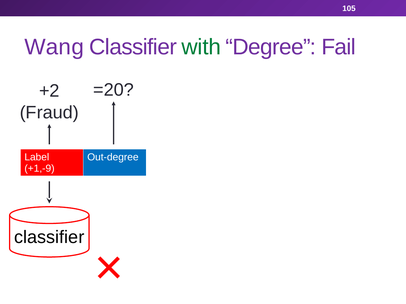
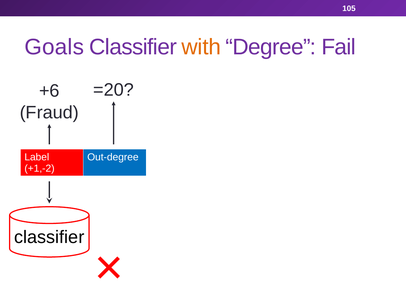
Wang: Wang -> Goals
with colour: green -> orange
+2: +2 -> +6
+1,-9: +1,-9 -> +1,-2
